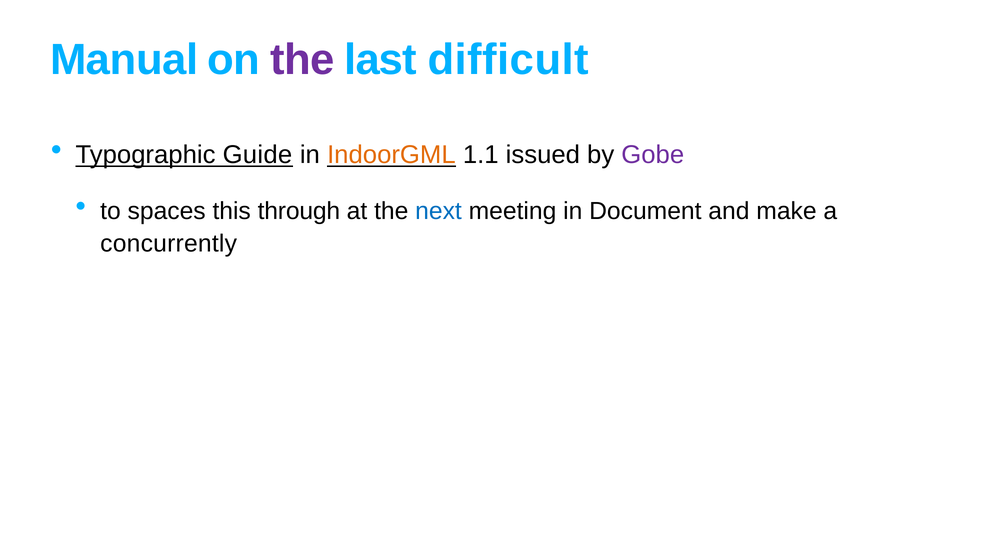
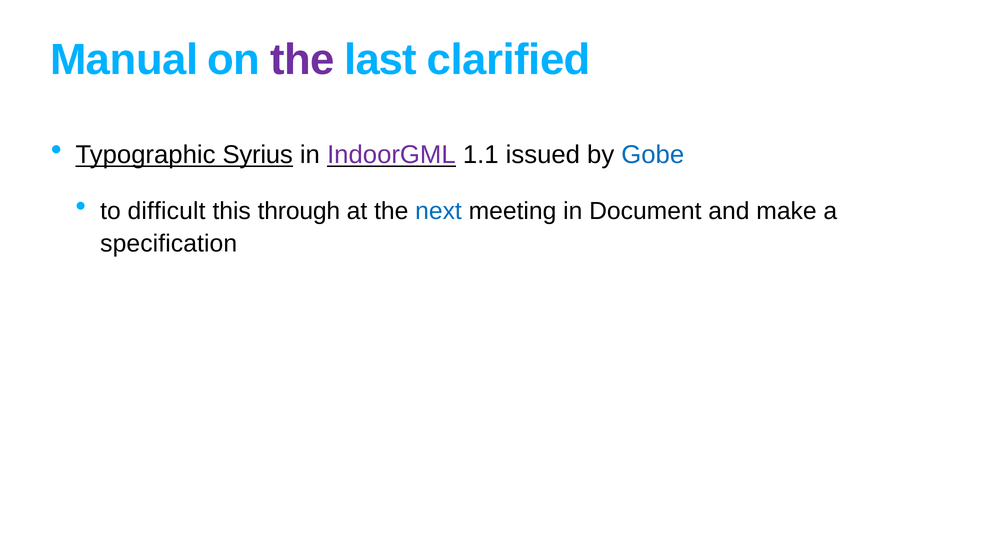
difficult: difficult -> clarified
Guide: Guide -> Syrius
IndoorGML colour: orange -> purple
Gobe colour: purple -> blue
spaces: spaces -> difficult
concurrently: concurrently -> specification
